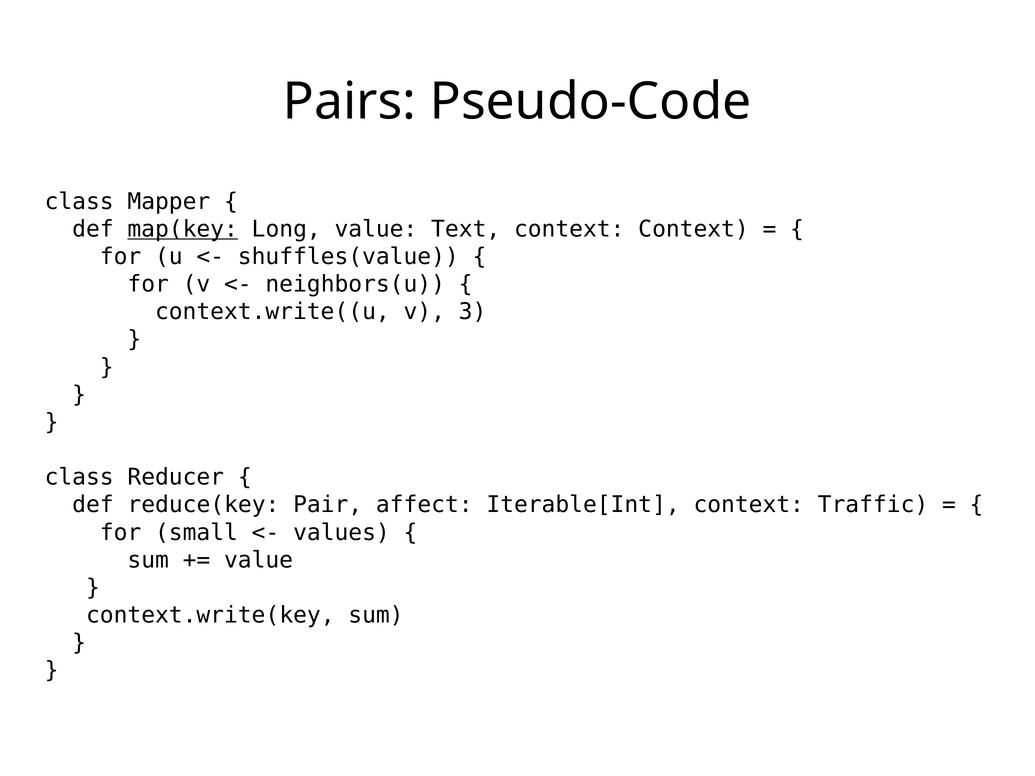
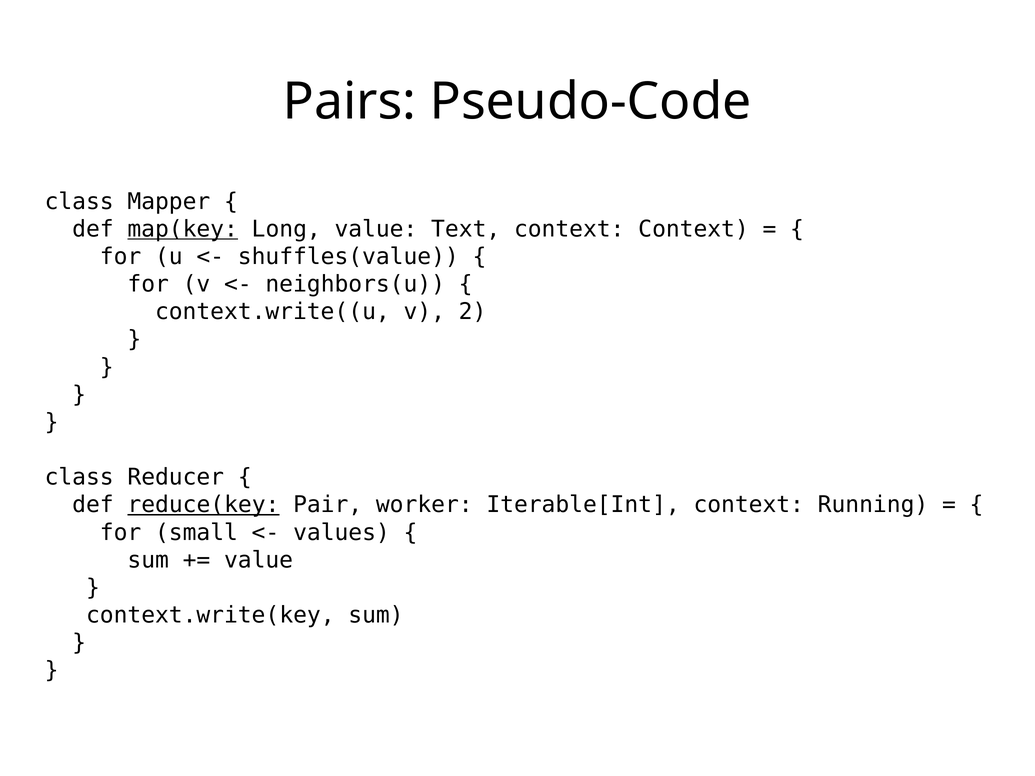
3: 3 -> 2
reduce(key underline: none -> present
affect: affect -> worker
Traffic: Traffic -> Running
